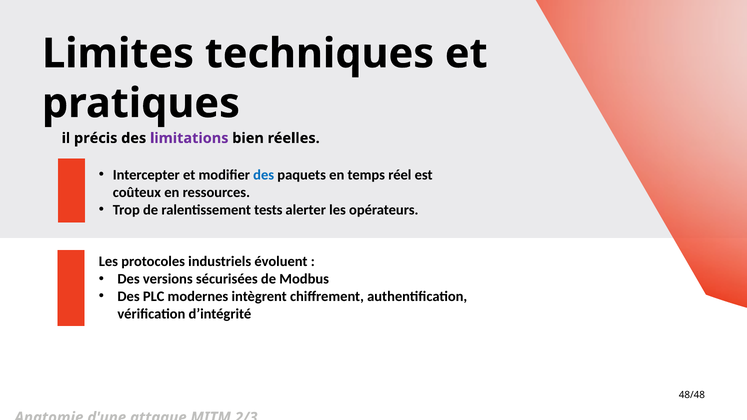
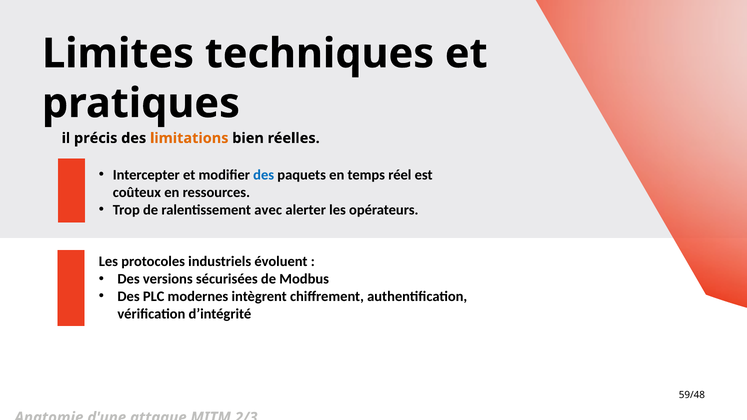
limitations colour: purple -> orange
tests: tests -> avec
48/48: 48/48 -> 59/48
